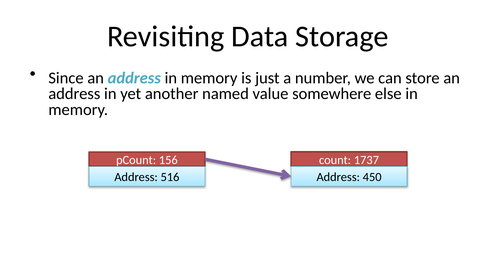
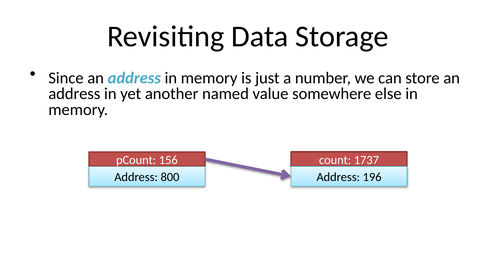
450: 450 -> 196
516: 516 -> 800
